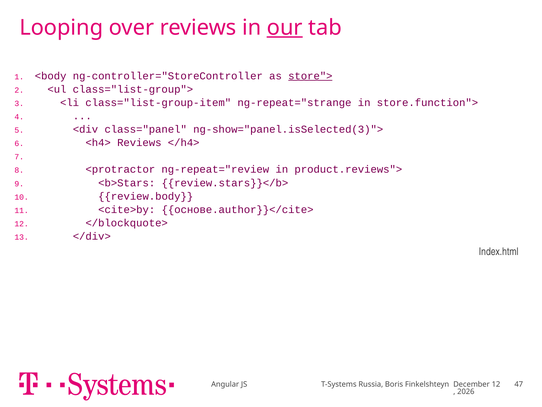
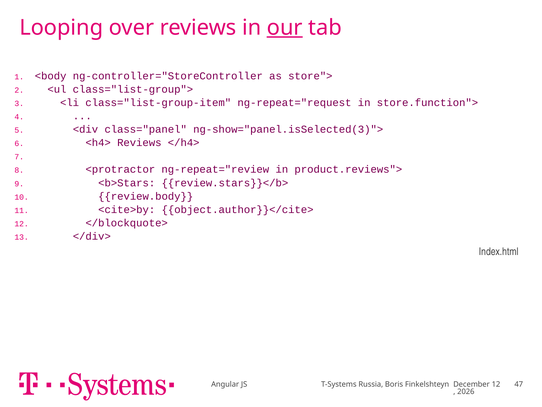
store"> underline: present -> none
ng-repeat="strange: ng-repeat="strange -> ng-repeat="request
основе.author}}</cite>: основе.author}}</cite> -> object.author}}</cite>
